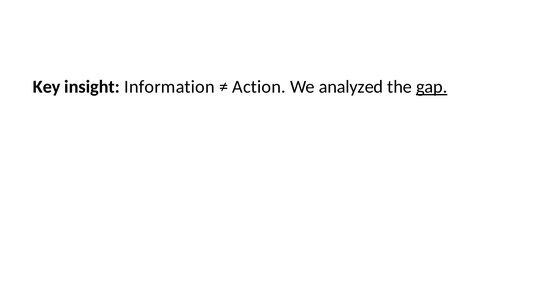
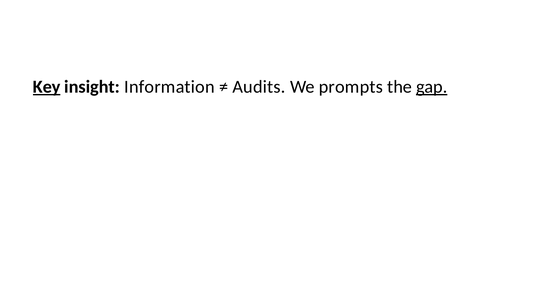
Key underline: none -> present
Action: Action -> Audits
analyzed: analyzed -> prompts
